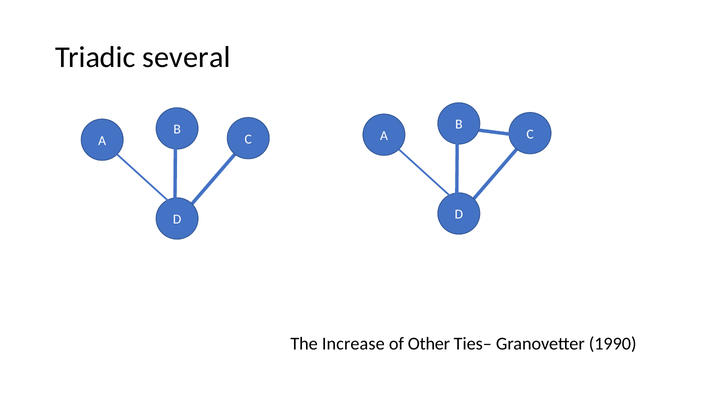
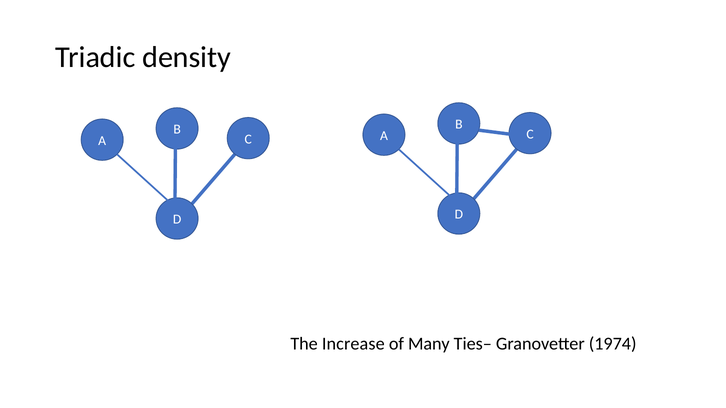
several: several -> density
Other: Other -> Many
1990: 1990 -> 1974
